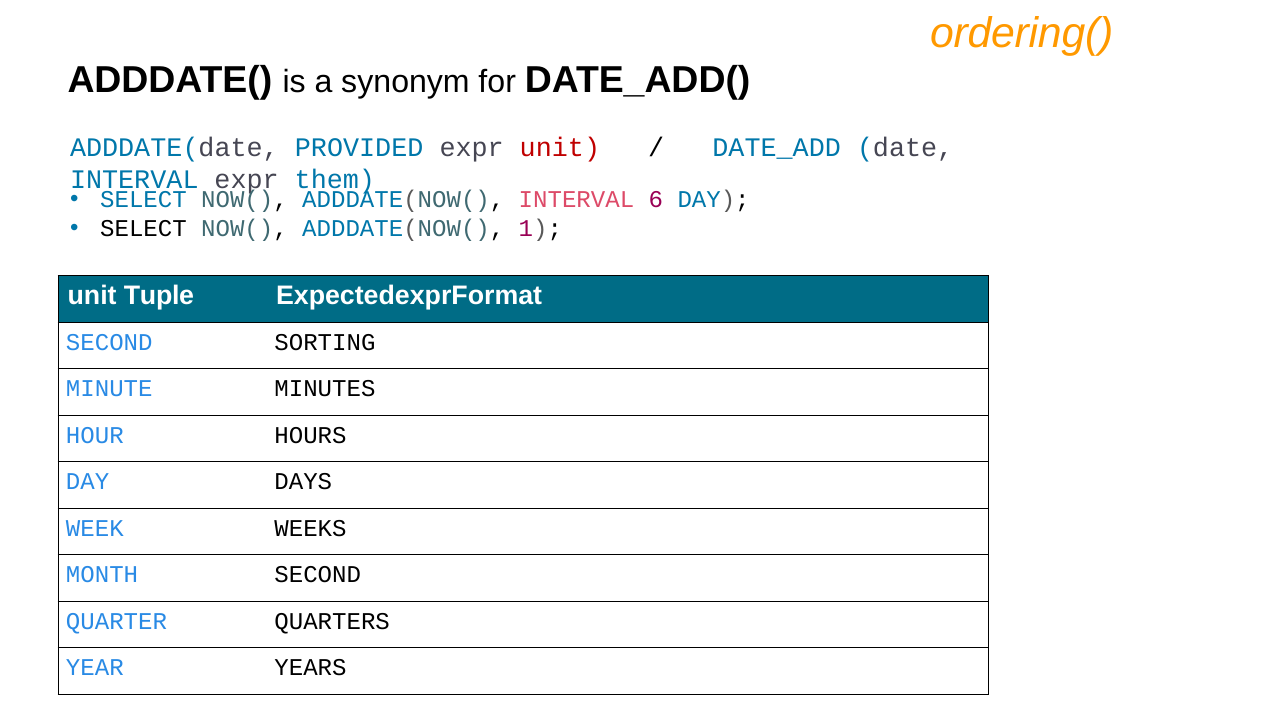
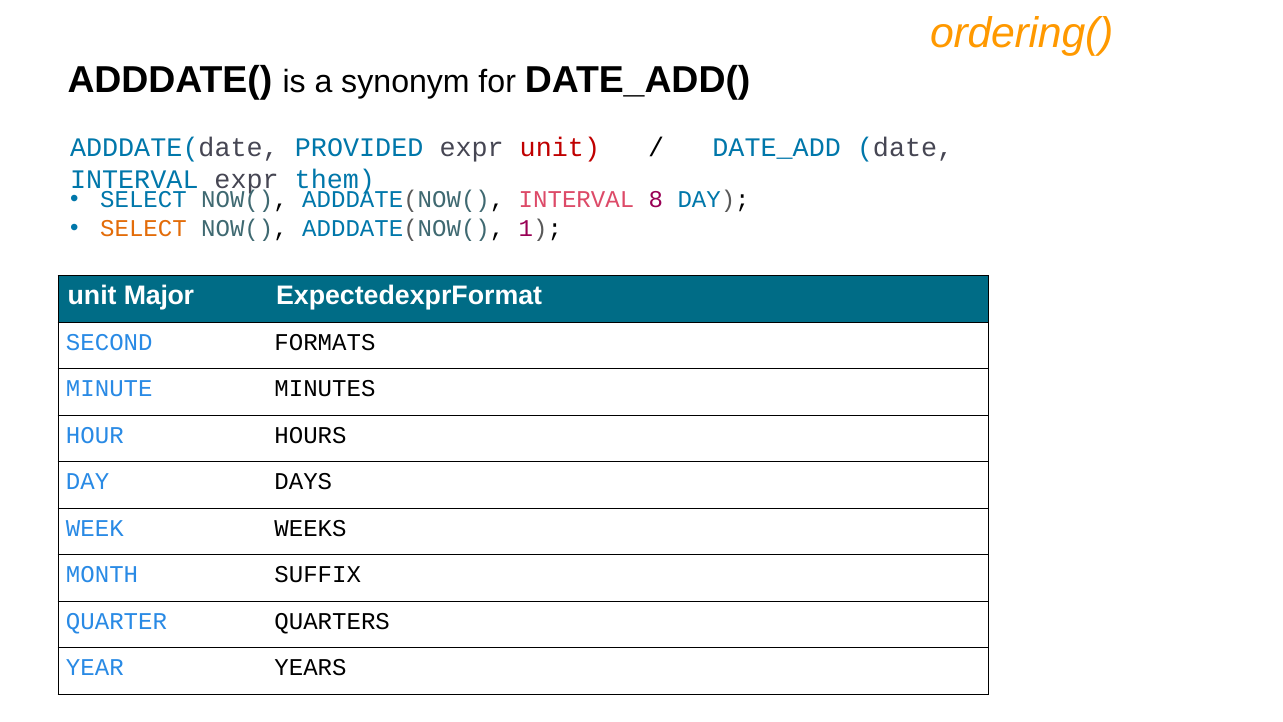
6: 6 -> 8
SELECT at (143, 229) colour: black -> orange
Tuple: Tuple -> Major
SORTING: SORTING -> FORMATS
MONTH SECOND: SECOND -> SUFFIX
